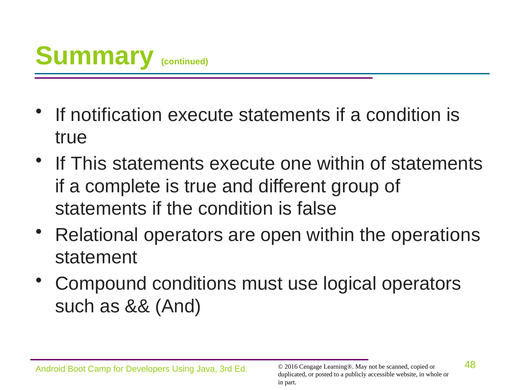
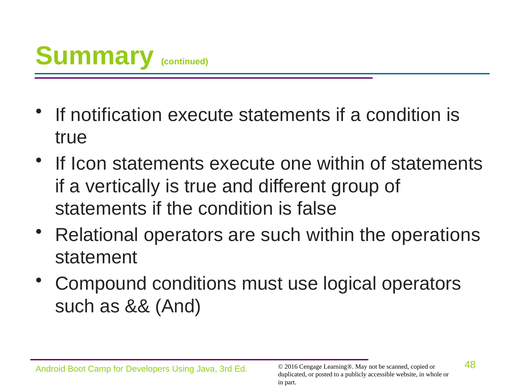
This: This -> Icon
complete: complete -> vertically
are open: open -> such
